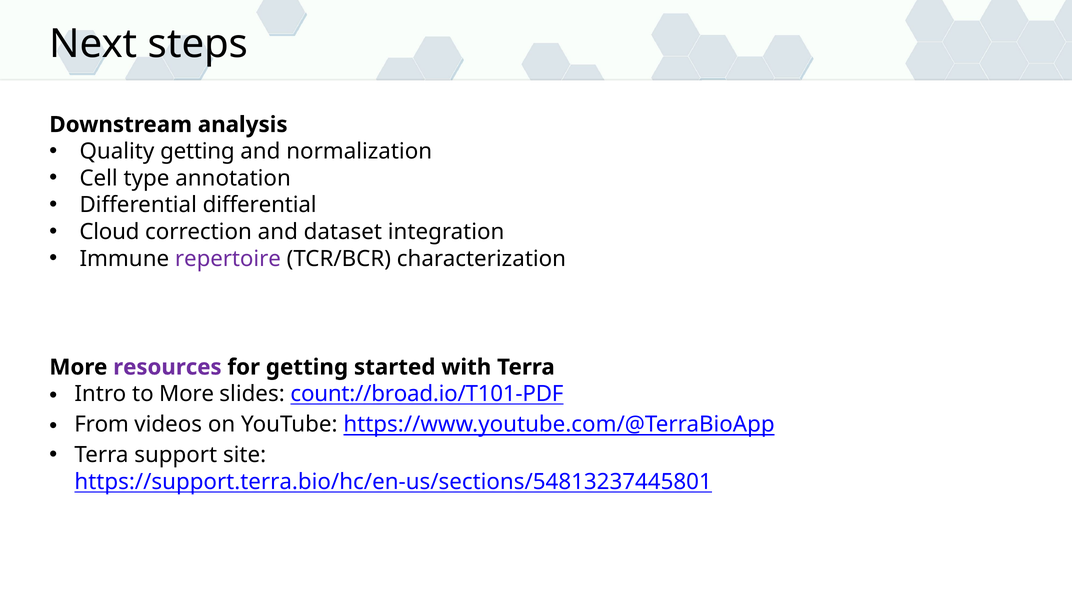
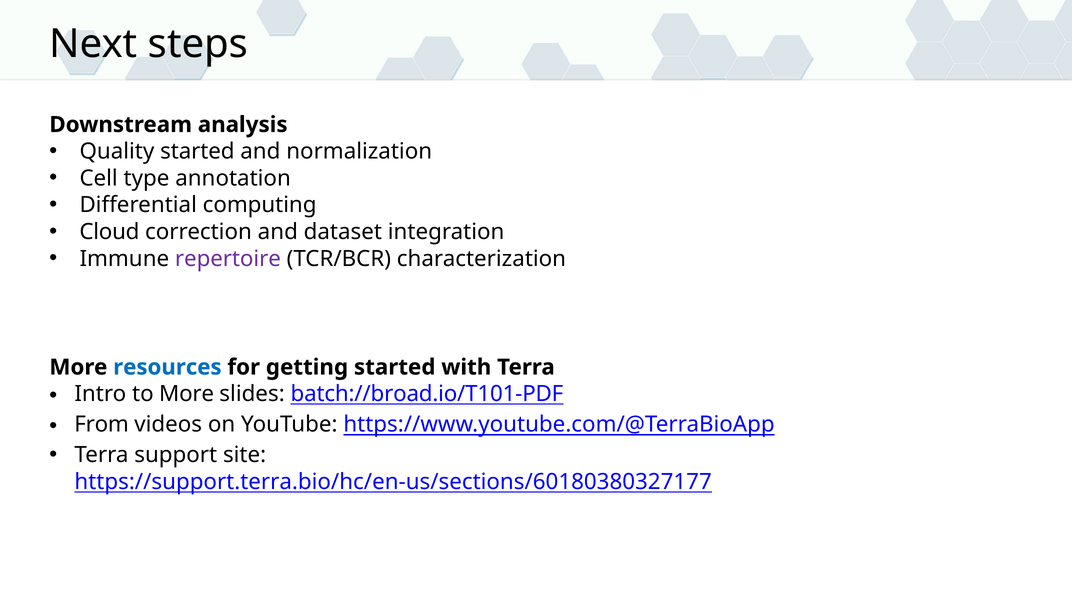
Quality getting: getting -> started
Differential differential: differential -> computing
resources colour: purple -> blue
count://broad.io/T101-PDF: count://broad.io/T101-PDF -> batch://broad.io/T101-PDF
https://support.terra.bio/hc/en-us/sections/54813237445801: https://support.terra.bio/hc/en-us/sections/54813237445801 -> https://support.terra.bio/hc/en-us/sections/60180380327177
